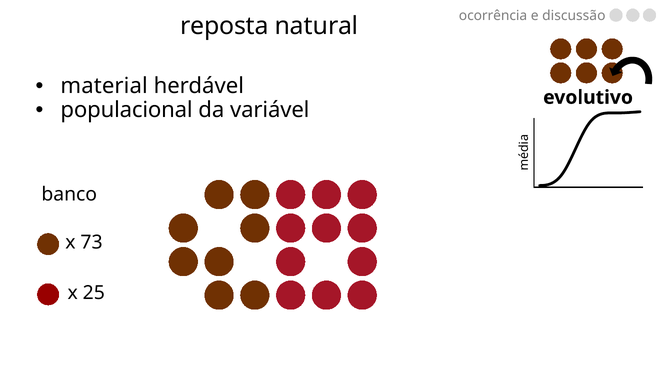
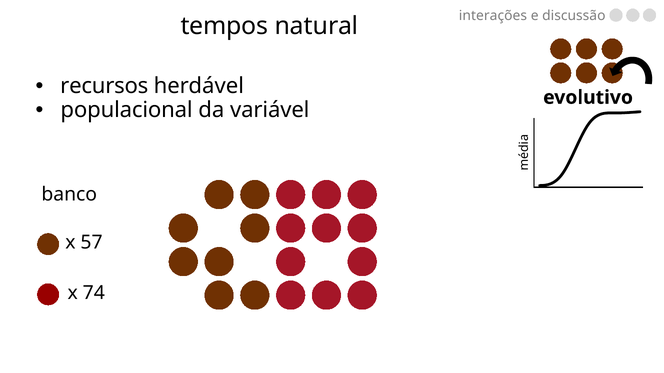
ocorrência: ocorrência -> interações
reposta: reposta -> tempos
material: material -> recursos
73: 73 -> 57
25: 25 -> 74
